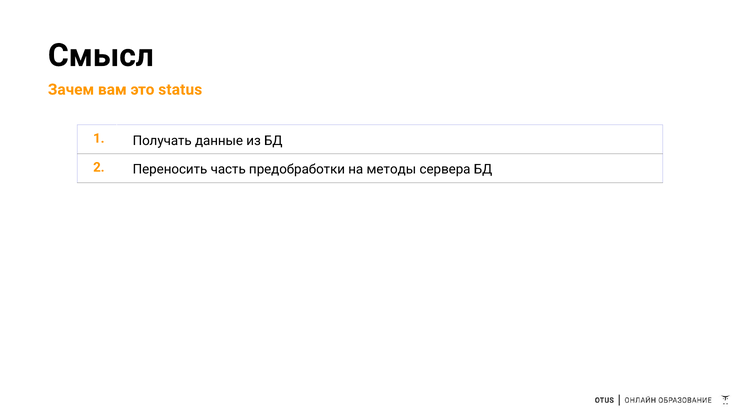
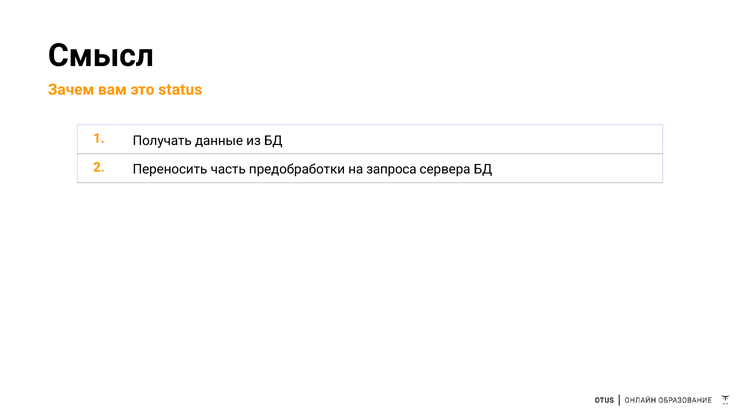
методы: методы -> запроса
